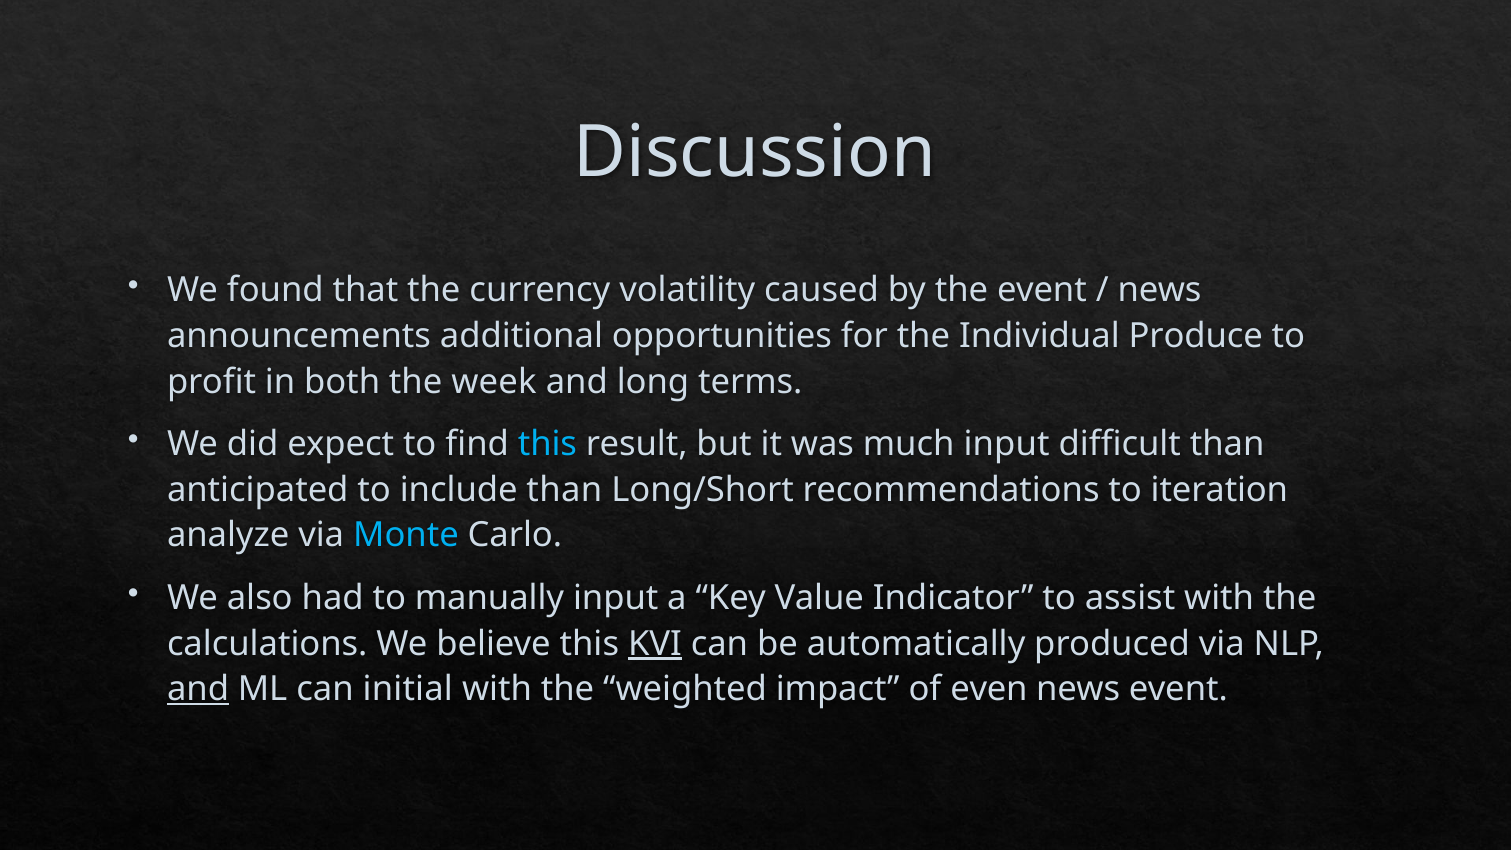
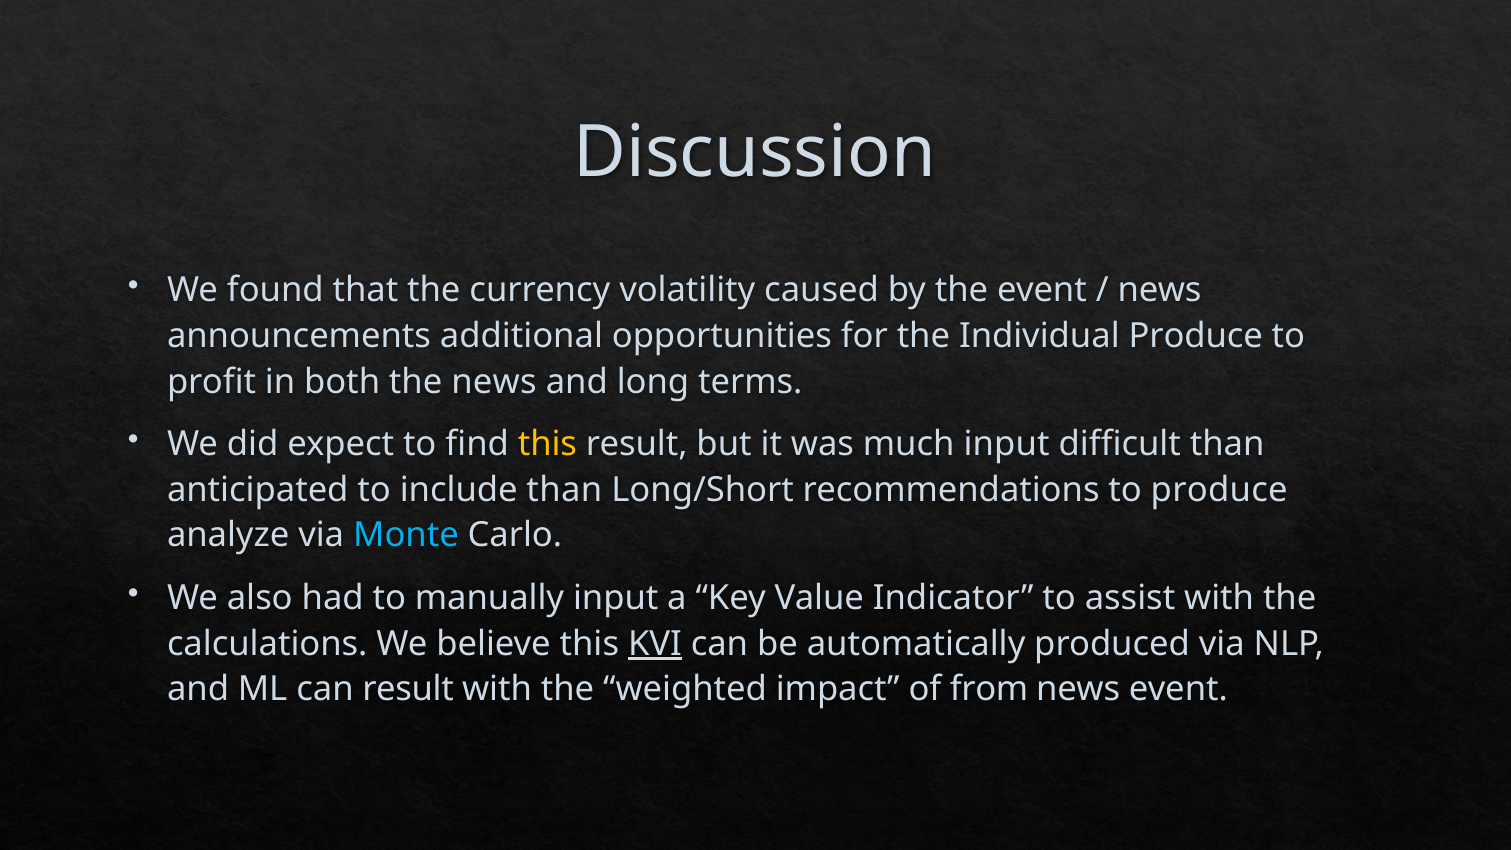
the week: week -> news
this at (547, 444) colour: light blue -> yellow
to iteration: iteration -> produce
and at (198, 689) underline: present -> none
can initial: initial -> result
even: even -> from
